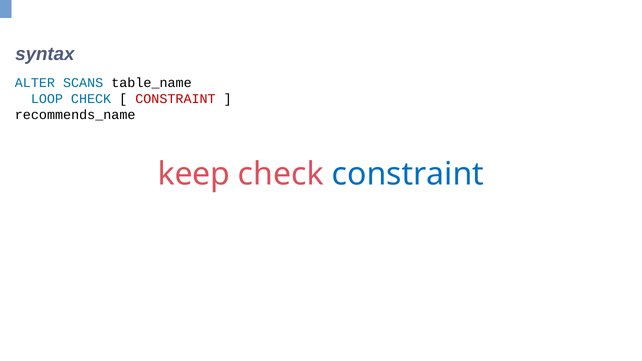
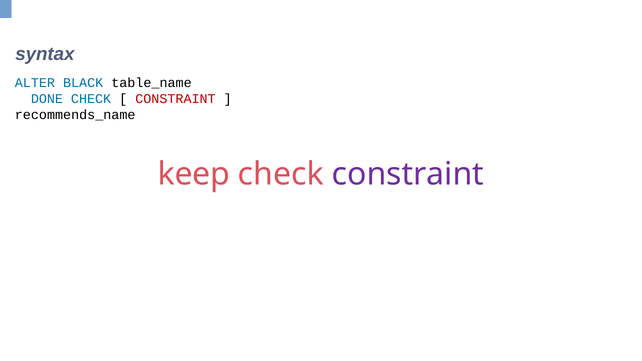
SCANS: SCANS -> BLACK
LOOP: LOOP -> DONE
constraint at (408, 174) colour: blue -> purple
